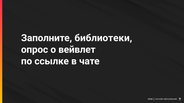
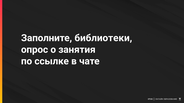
вейвлет: вейвлет -> занятия
